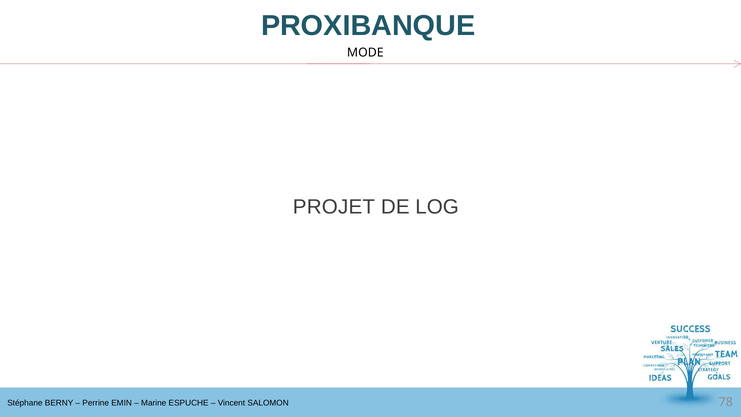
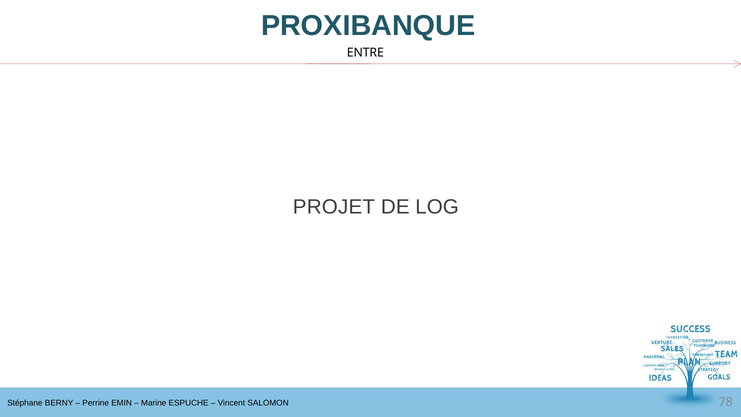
MODE: MODE -> ENTRE
